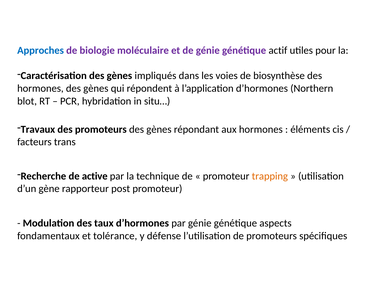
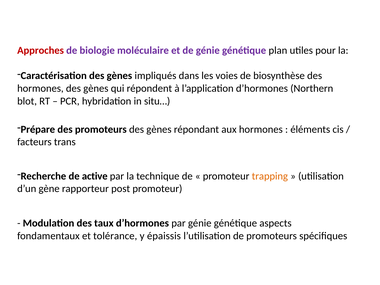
Approches colour: blue -> red
actif: actif -> plan
Travaux: Travaux -> Prépare
défense: défense -> épaissis
